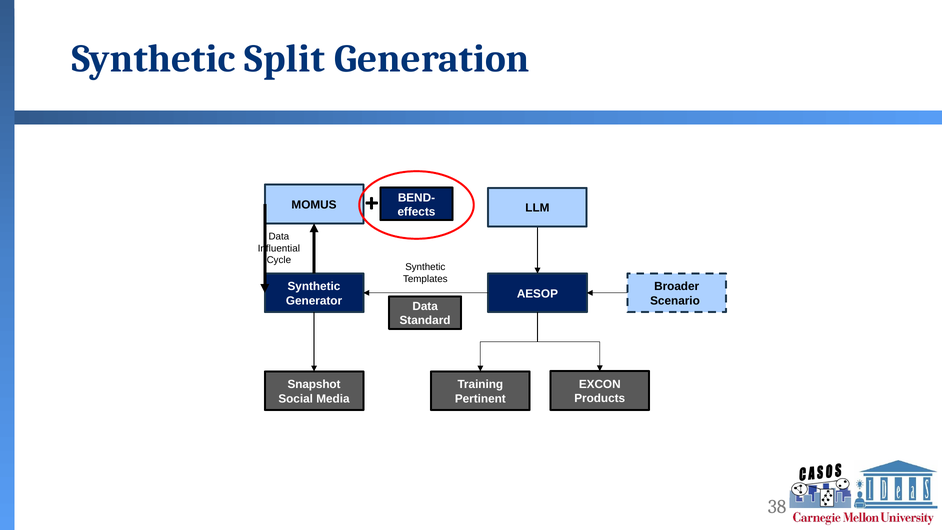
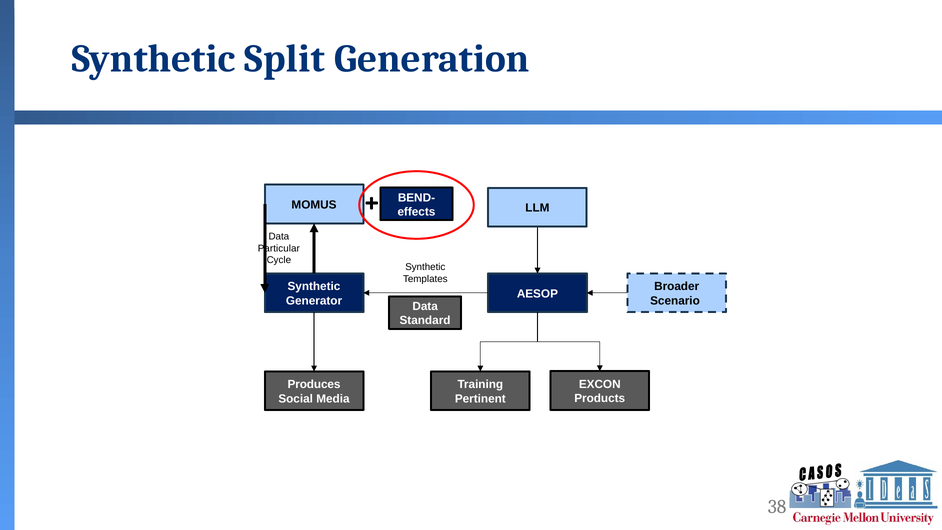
Influential: Influential -> Particular
Snapshot: Snapshot -> Produces
